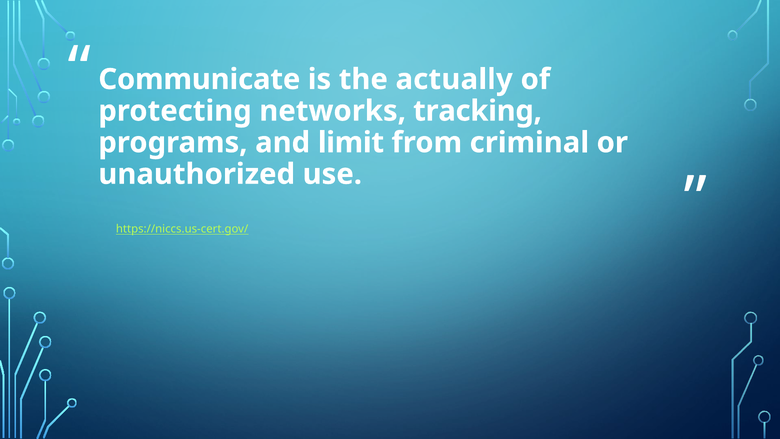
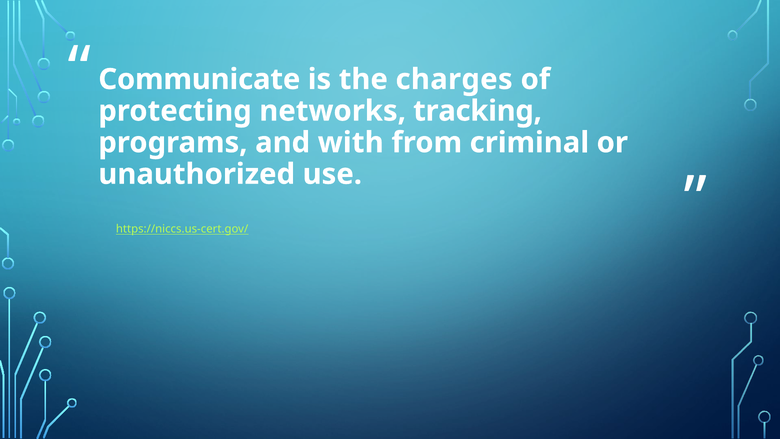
actually: actually -> charges
limit: limit -> with
